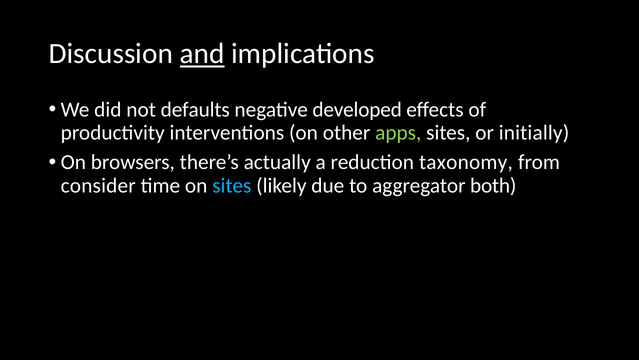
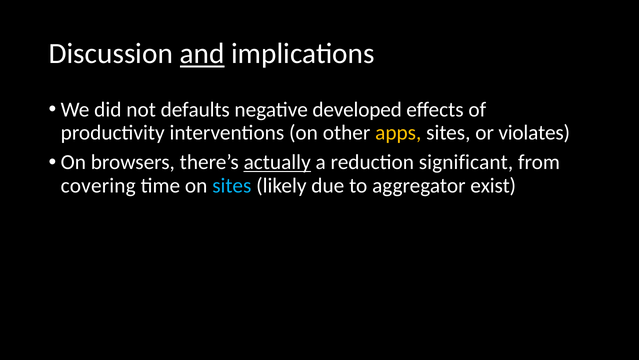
apps colour: light green -> yellow
initially: initially -> violates
actually underline: none -> present
taxonomy: taxonomy -> significant
consider: consider -> covering
both: both -> exist
